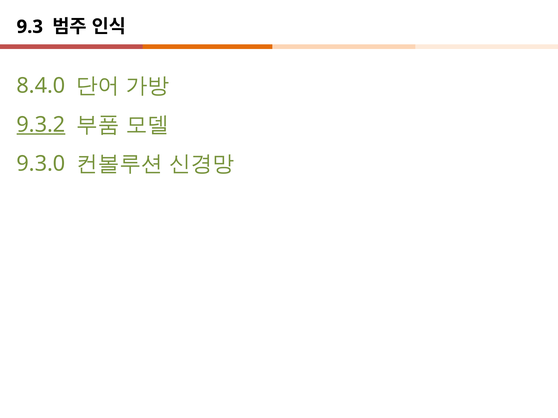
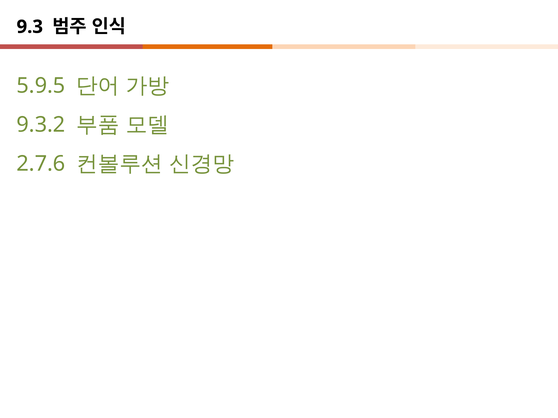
8.4.0: 8.4.0 -> 5.9.5
9.3.2 underline: present -> none
9.3.0: 9.3.0 -> 2.7.6
